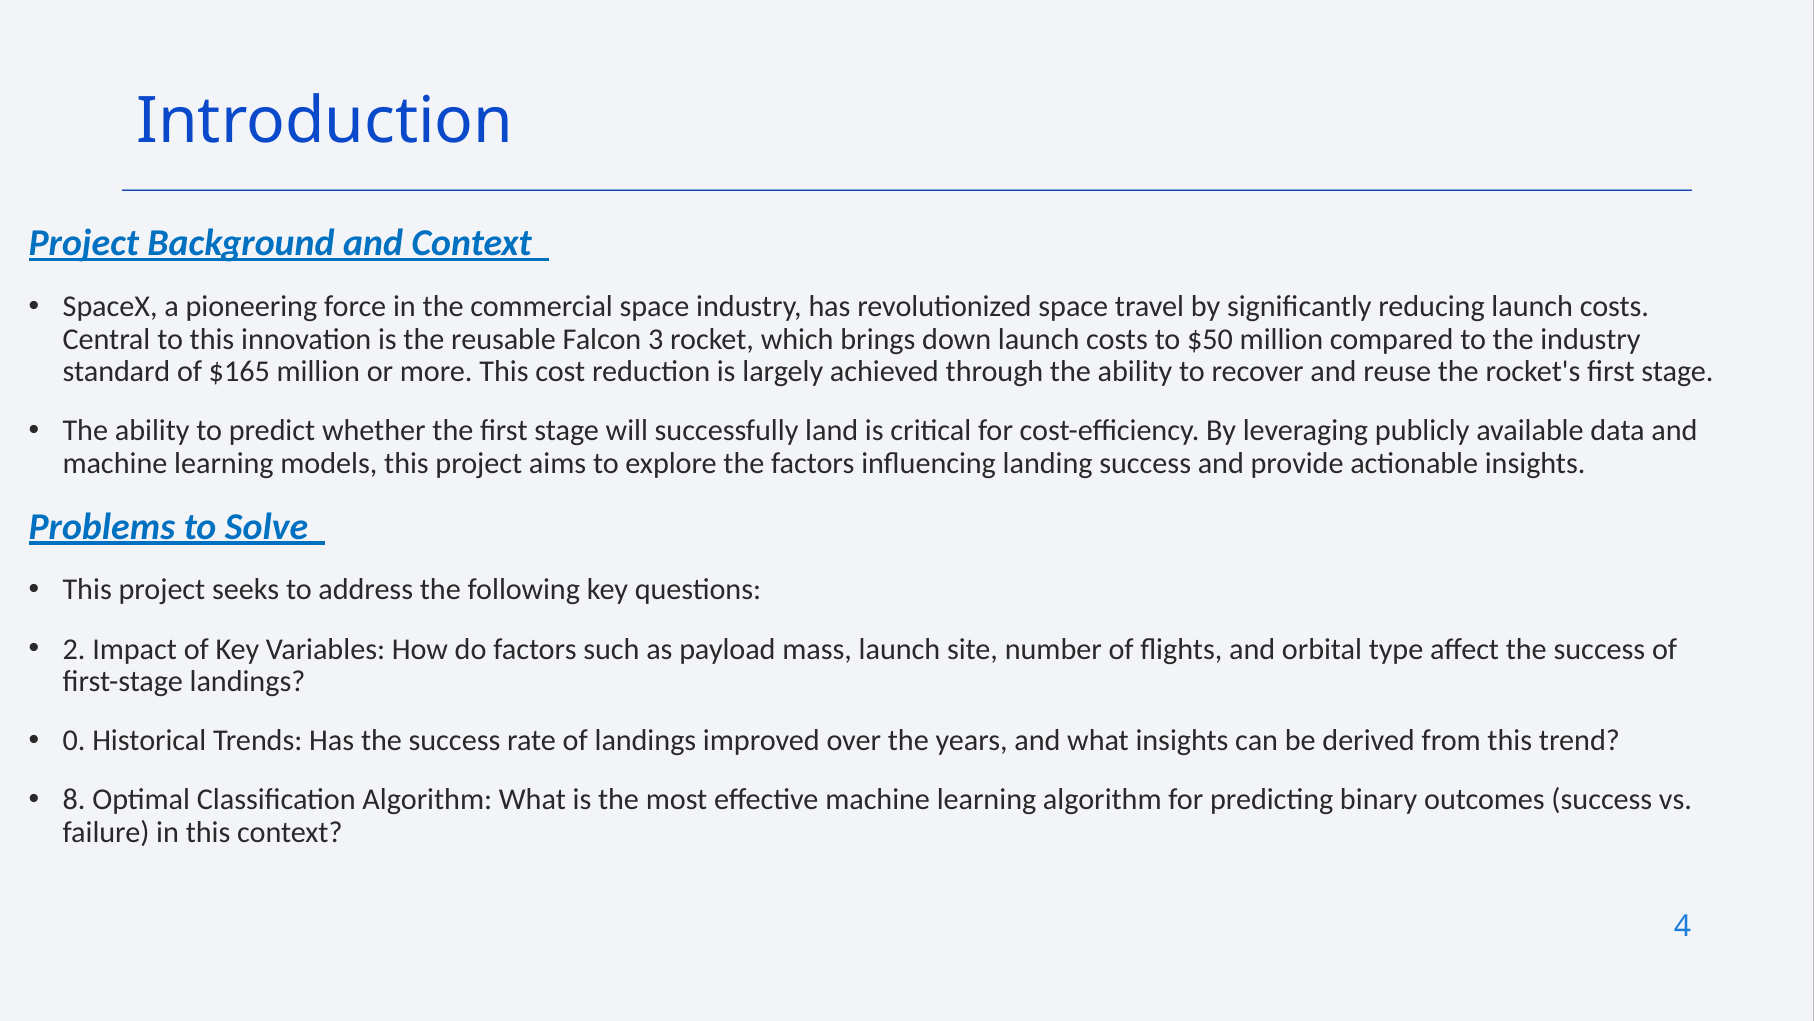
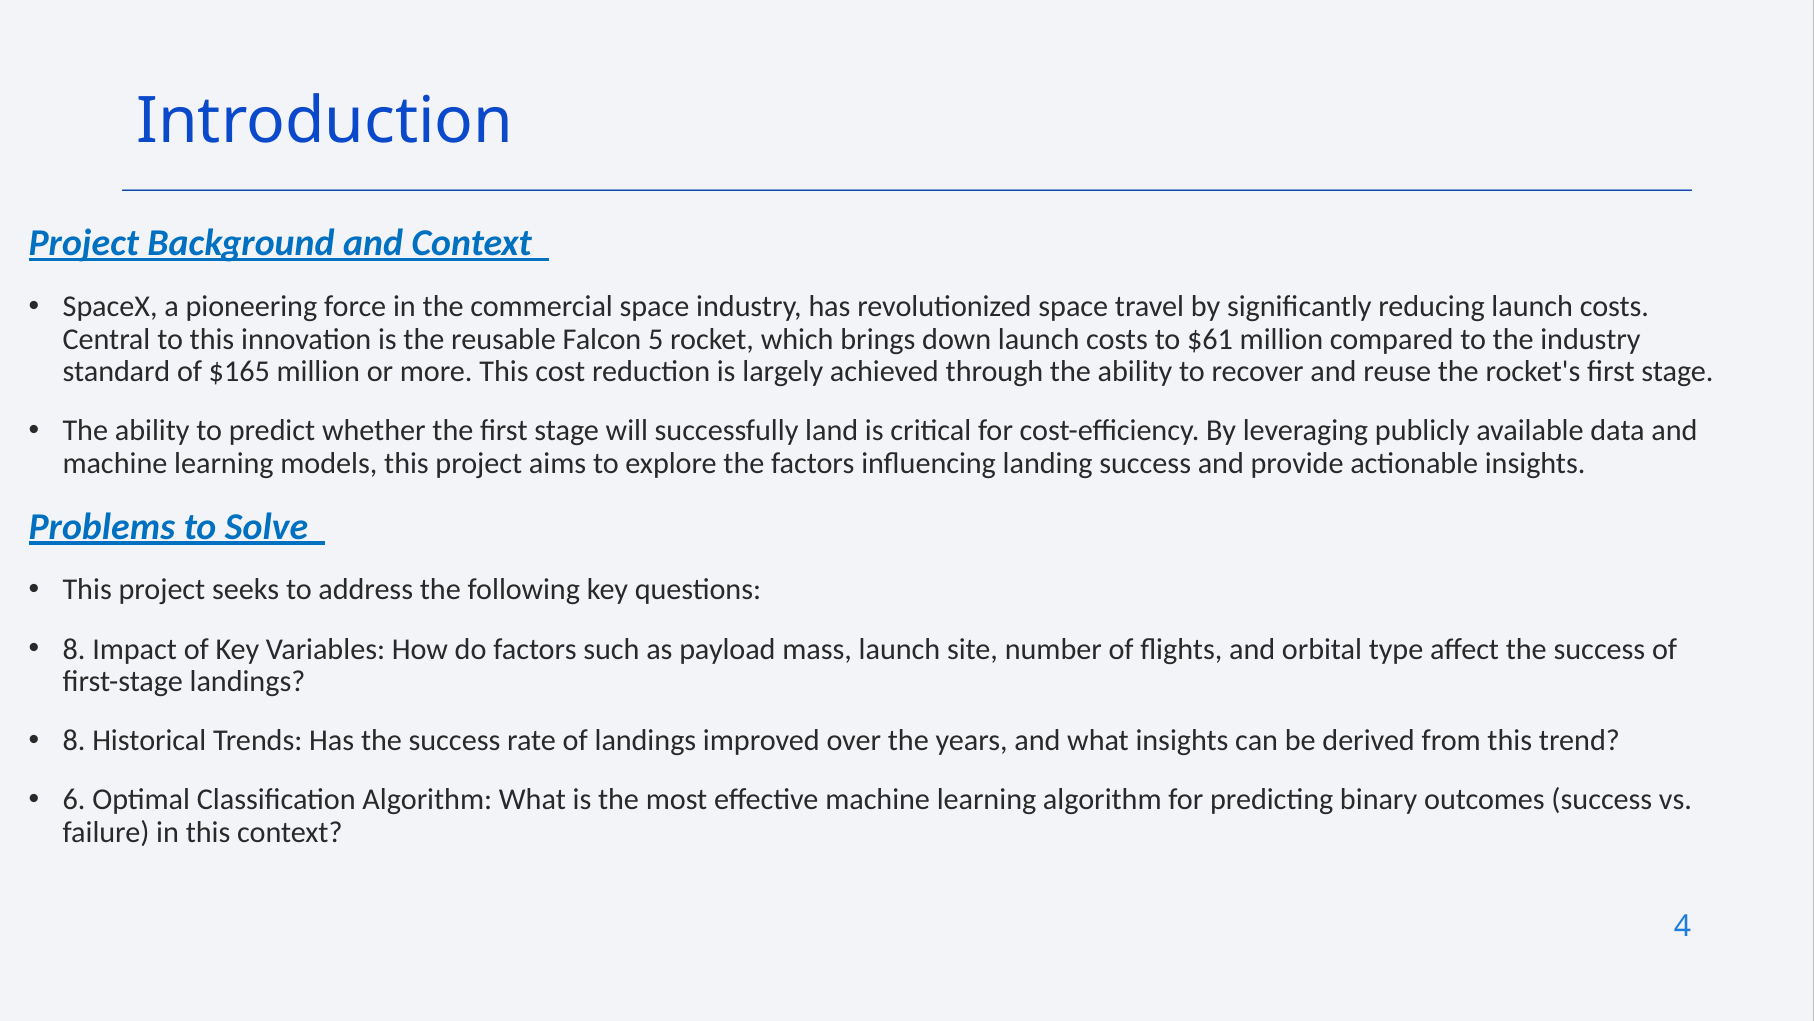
3: 3 -> 5
$50: $50 -> $61
2 at (74, 649): 2 -> 8
0 at (74, 740): 0 -> 8
8: 8 -> 6
